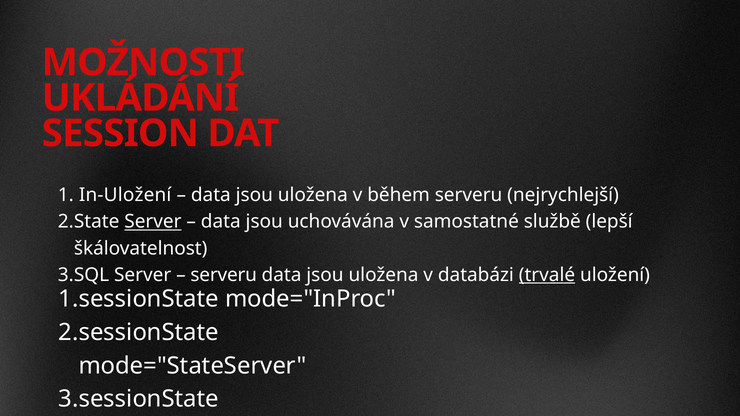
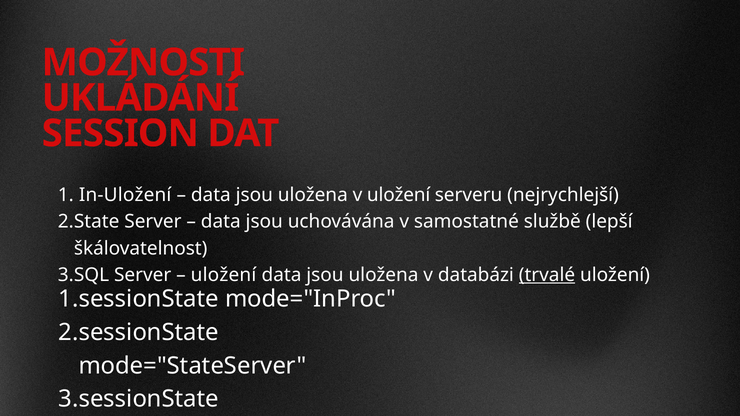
v během: během -> uložení
Server at (153, 222) underline: present -> none
serveru at (224, 275): serveru -> uložení
